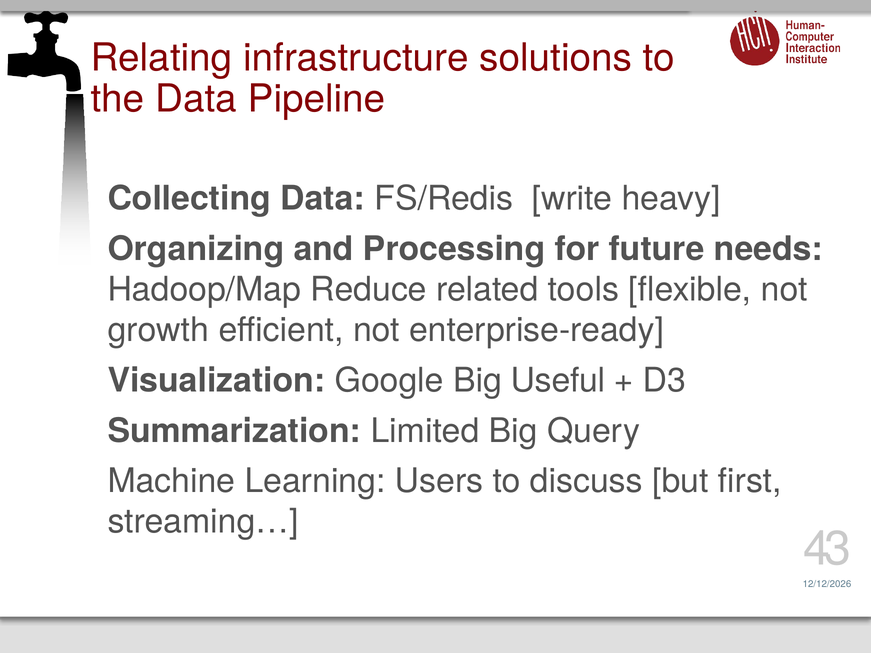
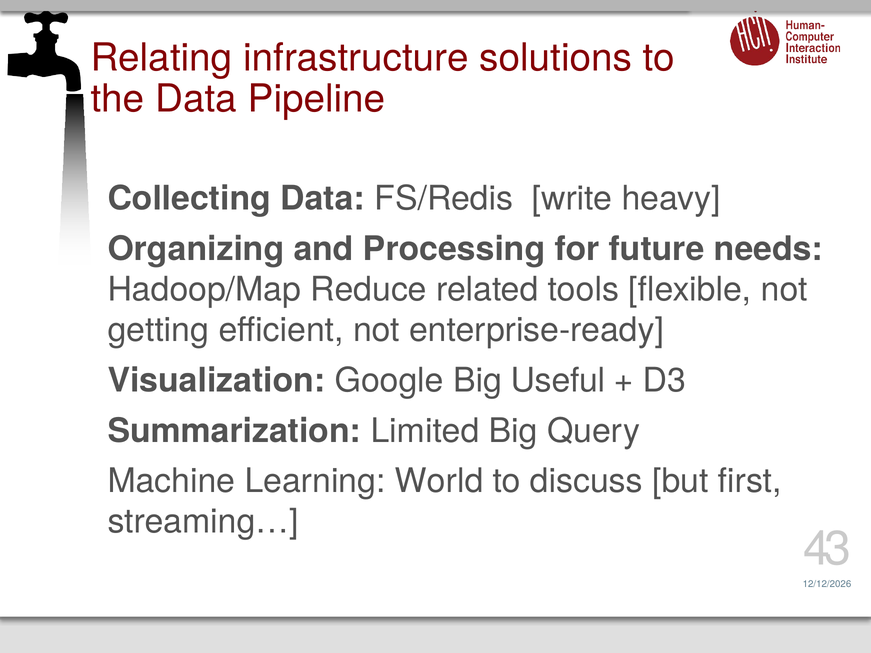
growth: growth -> getting
Users: Users -> World
